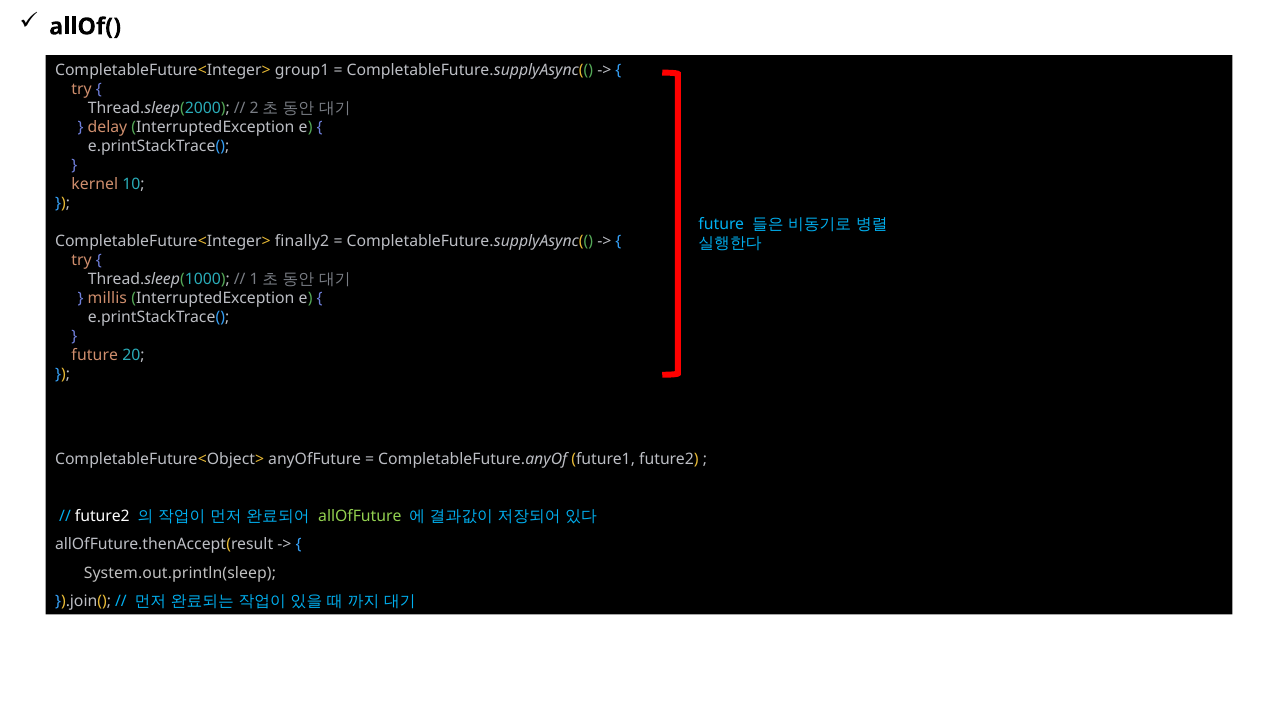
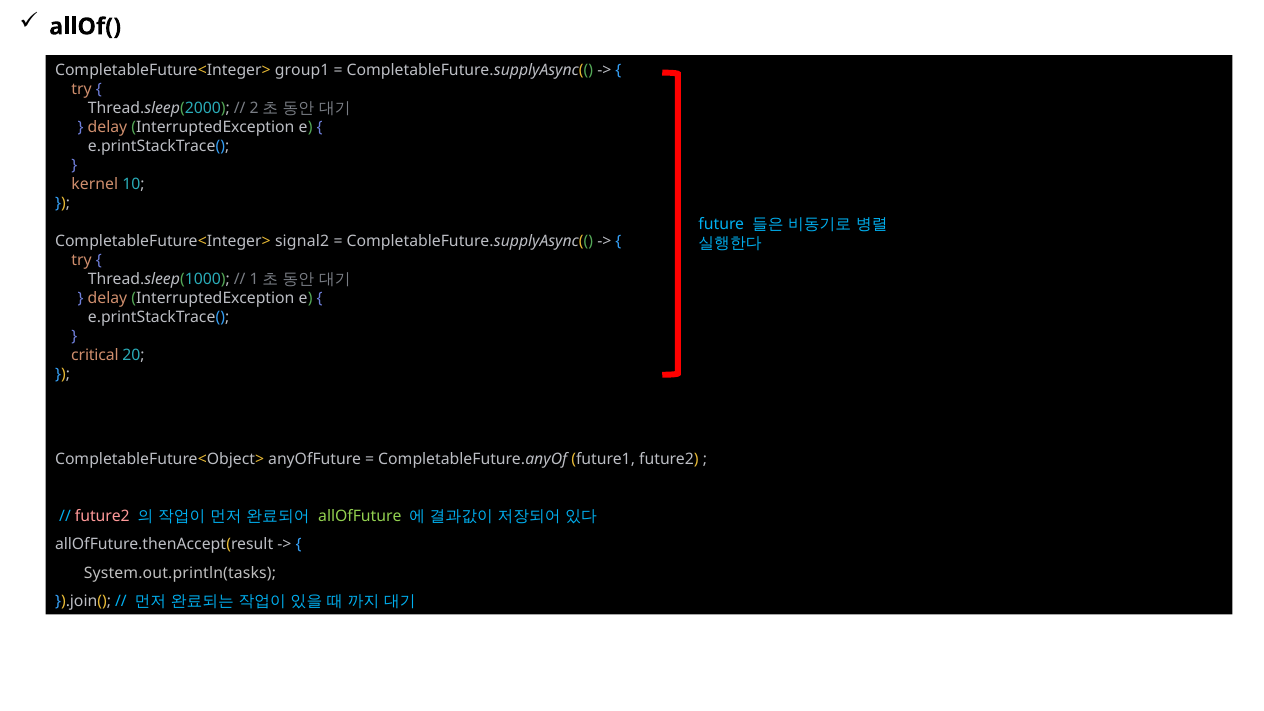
finally2: finally2 -> signal2
millis at (107, 298): millis -> delay
future at (95, 355): future -> critical
future2 at (102, 516) colour: white -> pink
System.out.println(sleep: System.out.println(sleep -> System.out.println(tasks
